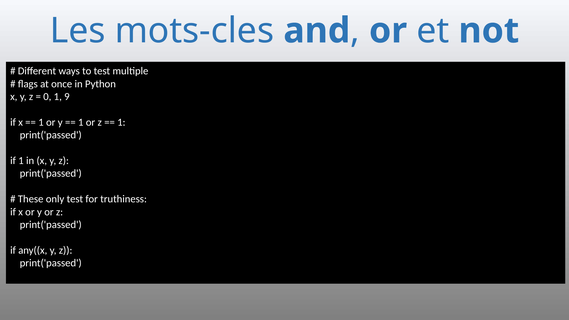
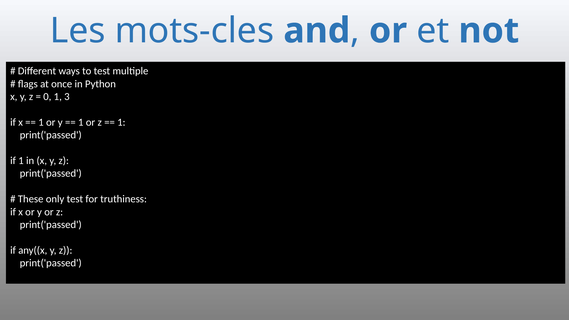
9: 9 -> 3
